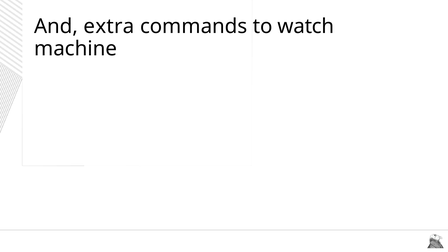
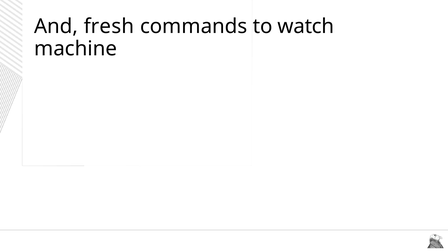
extra: extra -> fresh
